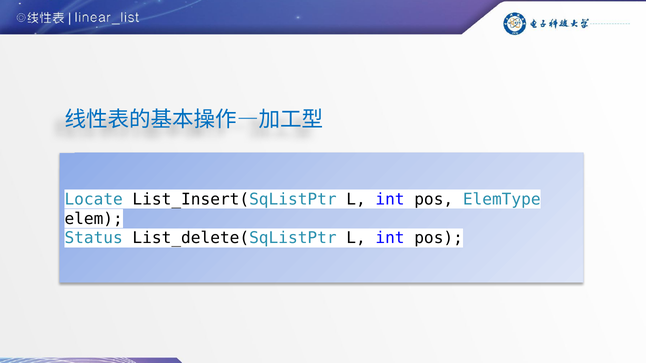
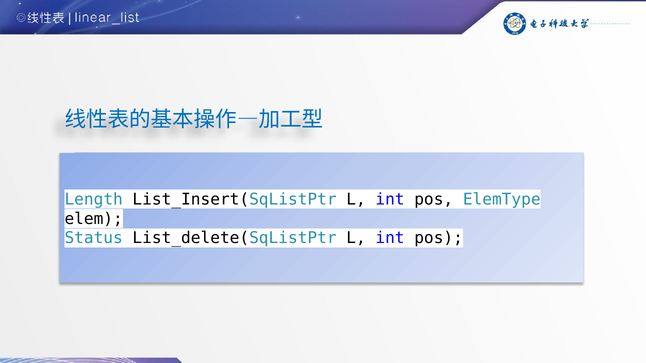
Locate: Locate -> Length
